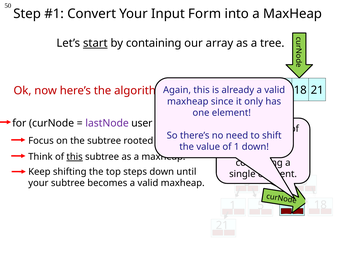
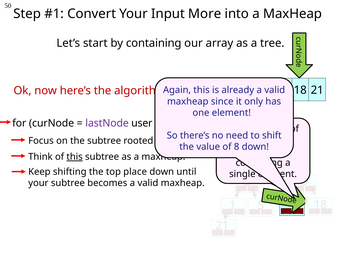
Form: Form -> More
start underline: present -> none
of 1: 1 -> 8
steps: steps -> place
